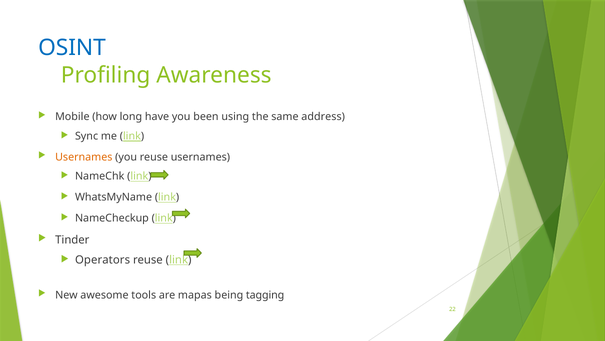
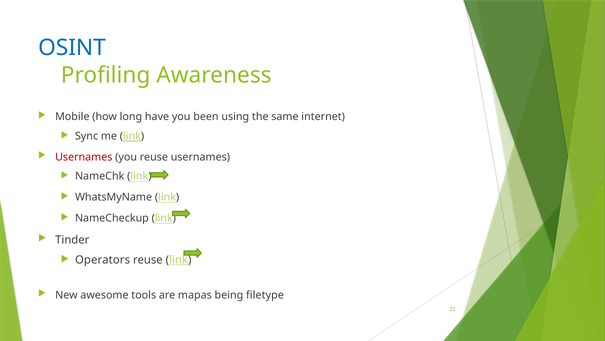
address: address -> internet
Usernames at (84, 157) colour: orange -> red
tagging: tagging -> filetype
